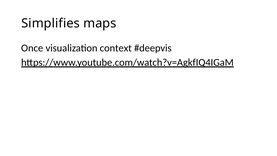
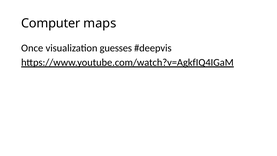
Simplifies: Simplifies -> Computer
context: context -> guesses
